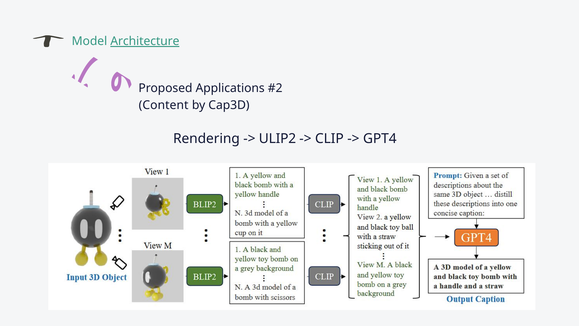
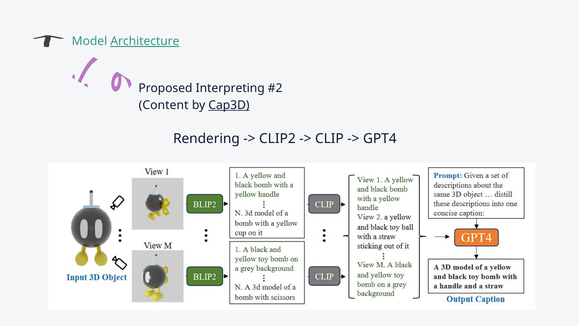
Applications: Applications -> Interpreting
Cap3D underline: none -> present
ULIP2: ULIP2 -> CLIP2
